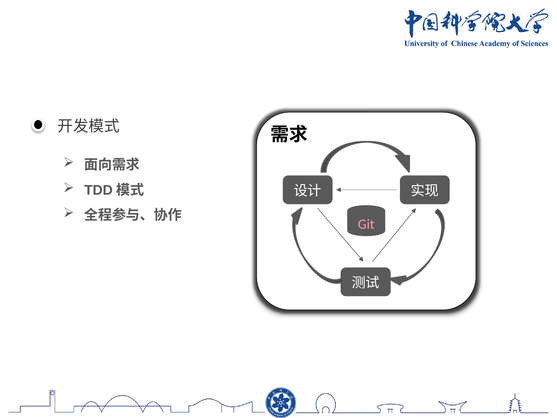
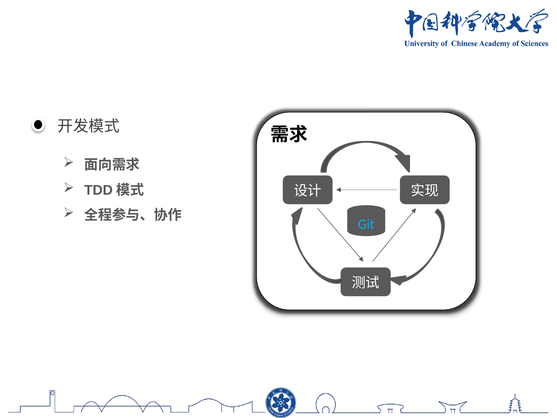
Git colour: pink -> light blue
